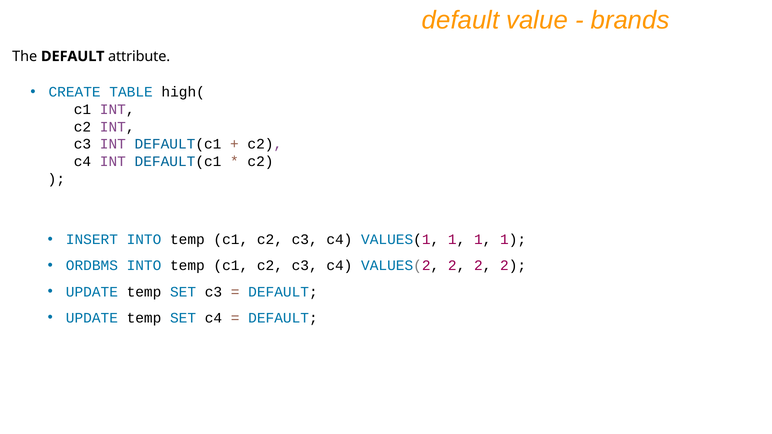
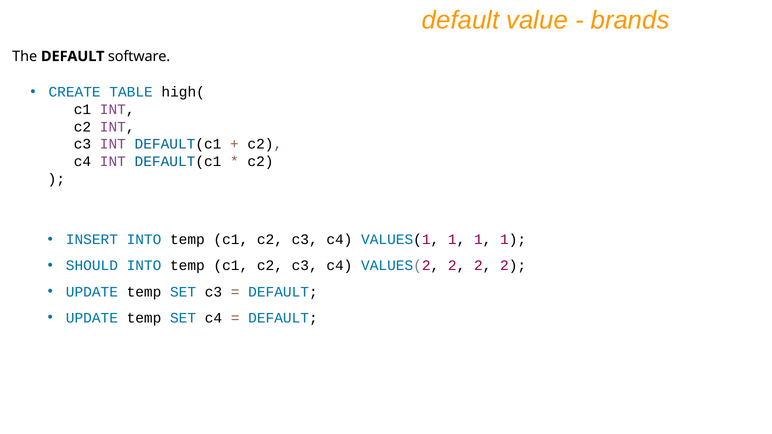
attribute: attribute -> software
ORDBMS: ORDBMS -> SHOULD
